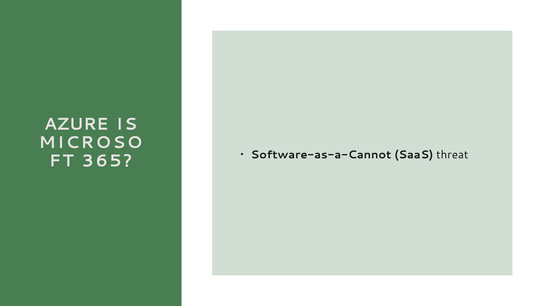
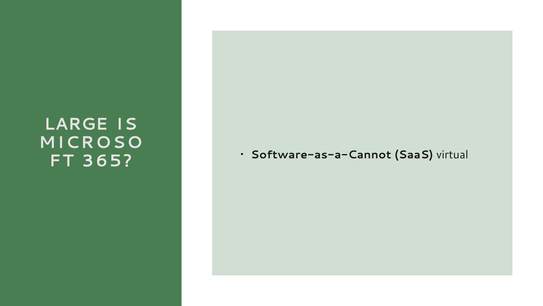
AZURE: AZURE -> LARGE
threat: threat -> virtual
